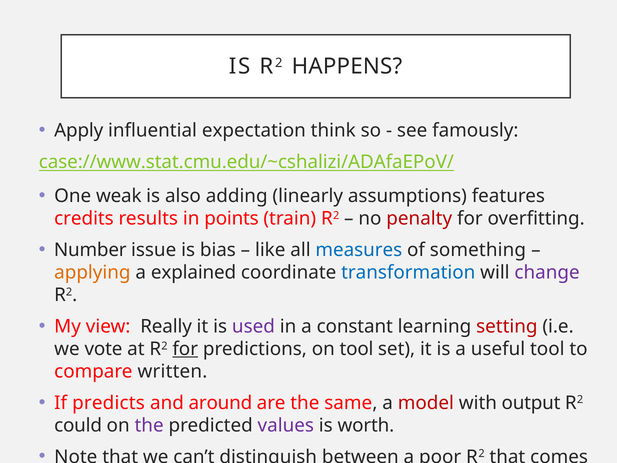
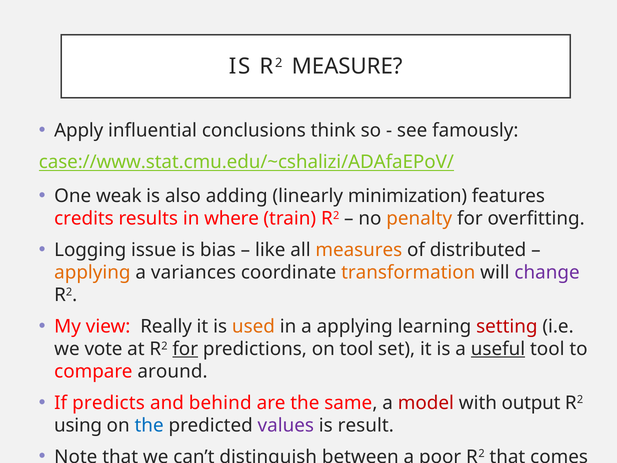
HAPPENS: HAPPENS -> MEASURE
expectation: expectation -> conclusions
assumptions: assumptions -> minimization
points: points -> where
penalty colour: red -> orange
Number: Number -> Logging
measures colour: blue -> orange
something: something -> distributed
explained: explained -> variances
transformation colour: blue -> orange
used colour: purple -> orange
a constant: constant -> applying
useful underline: none -> present
written: written -> around
around: around -> behind
could: could -> using
the at (149, 425) colour: purple -> blue
worth: worth -> result
